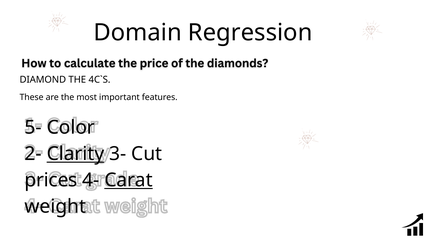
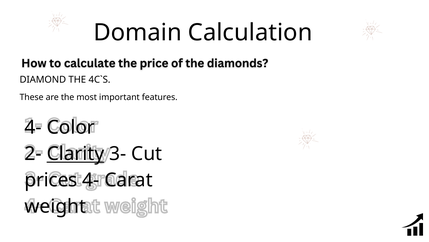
Regression: Regression -> Calculation
5- at (33, 127): 5- -> 4-
Carat underline: present -> none
